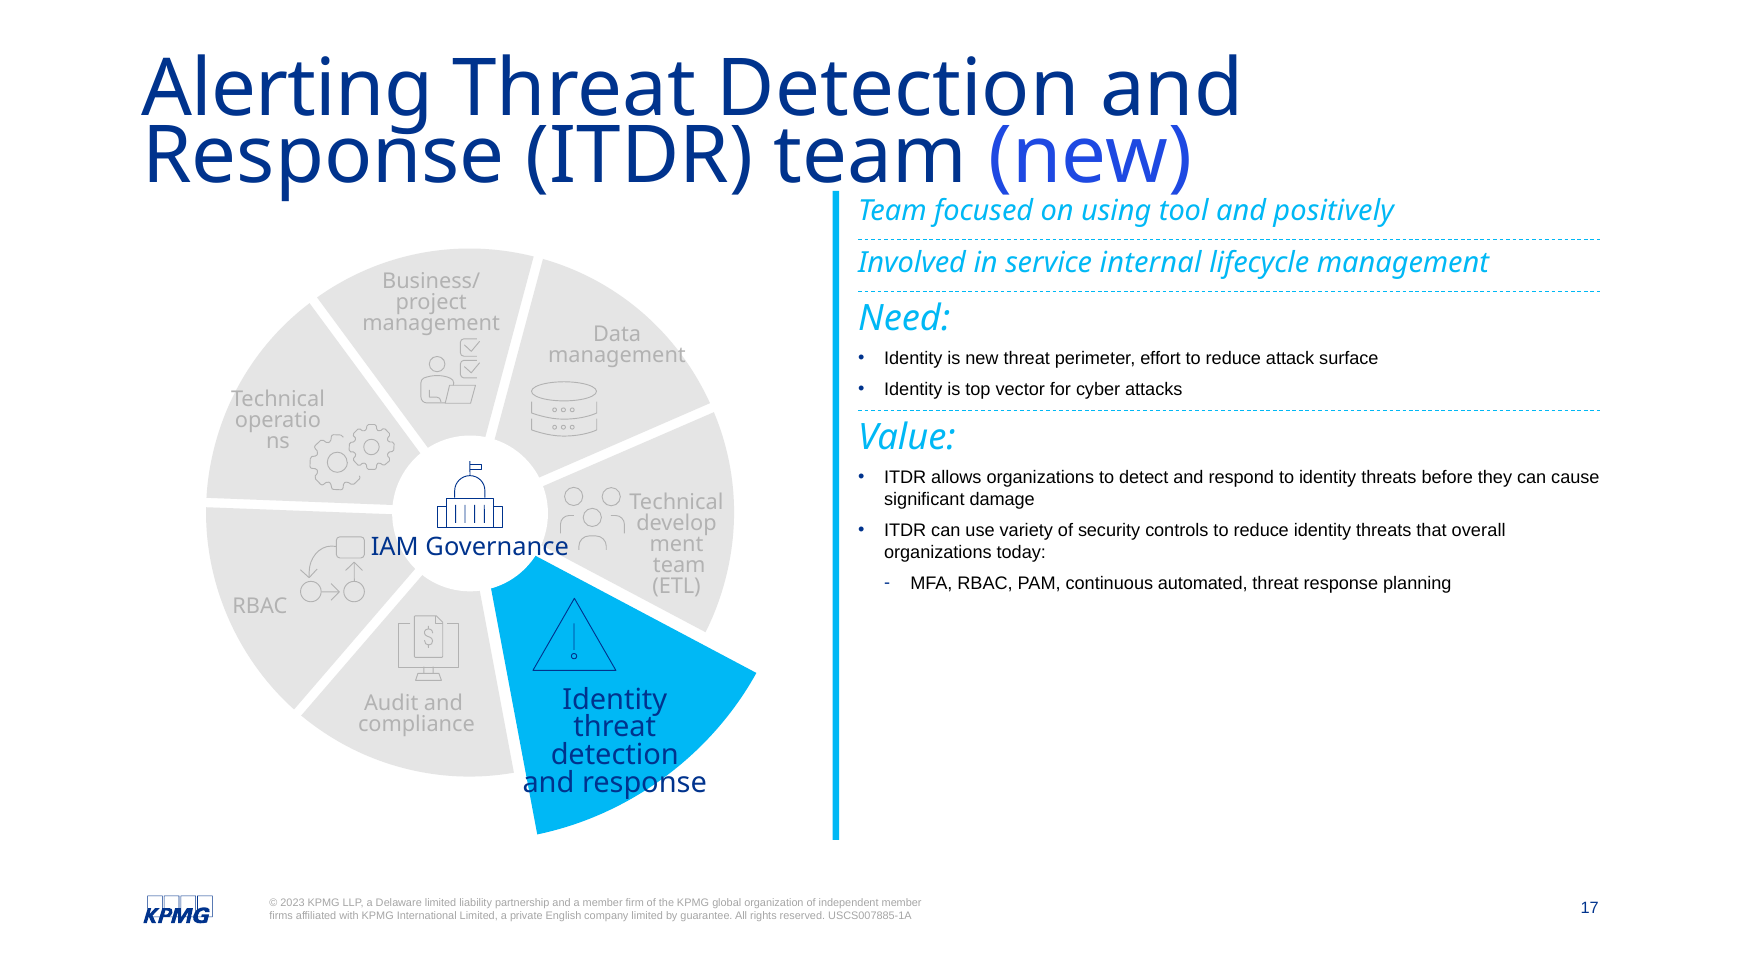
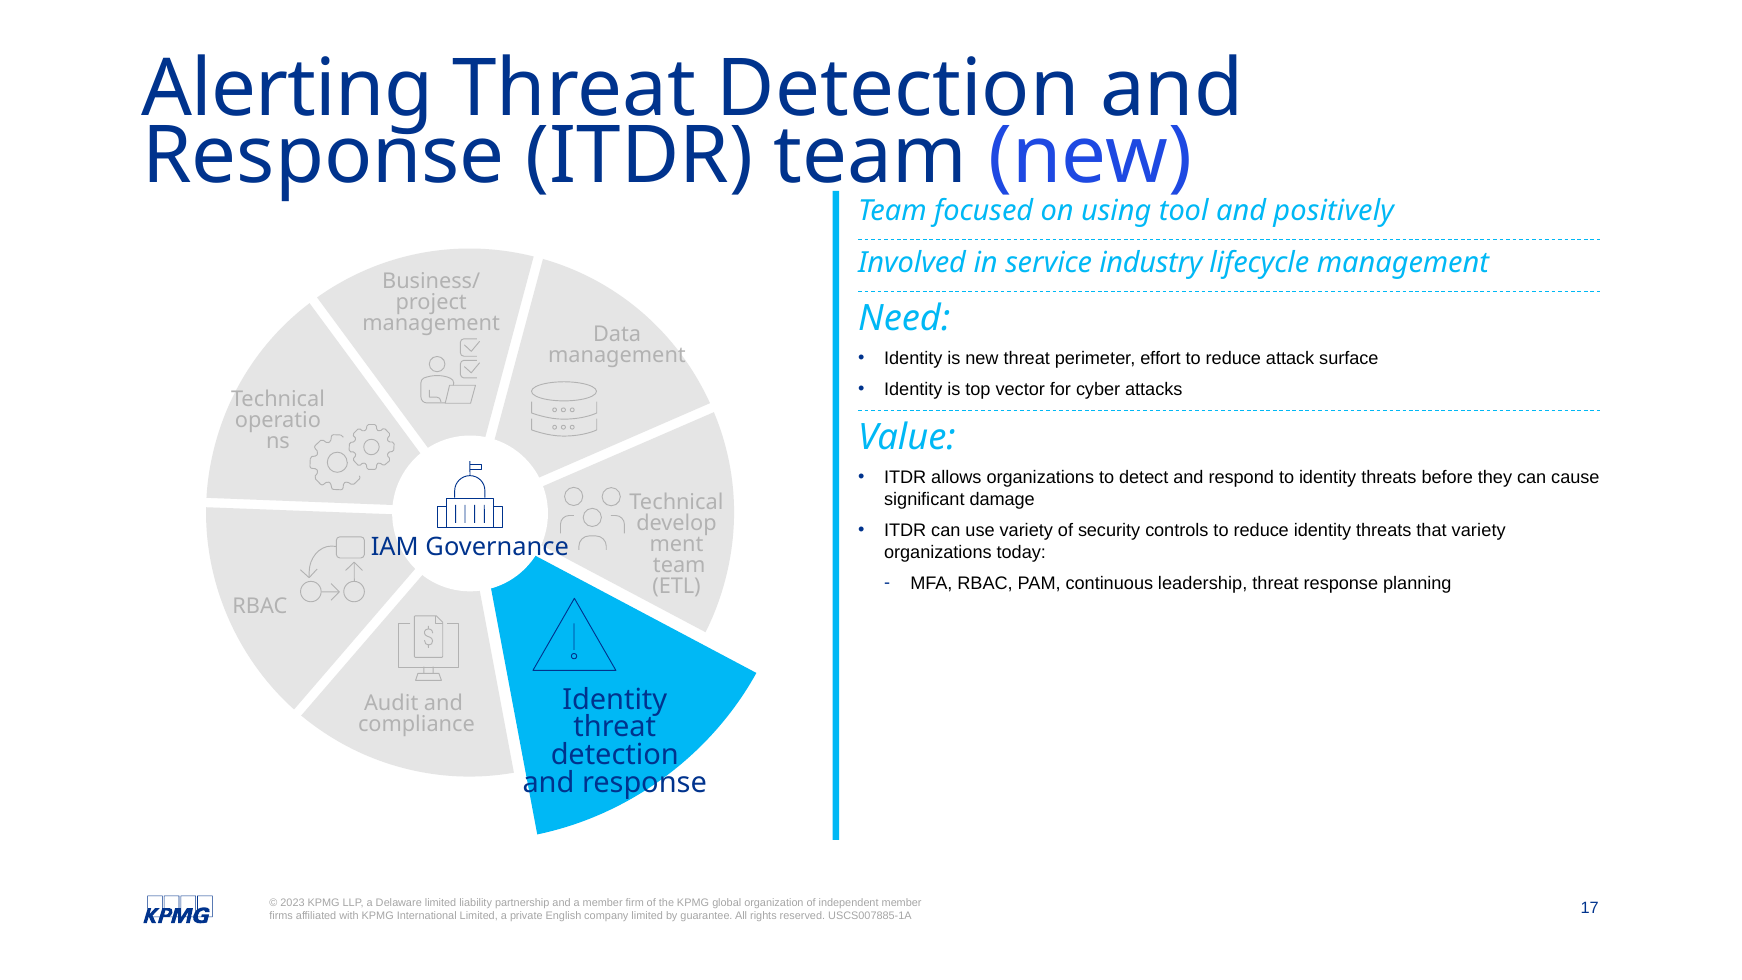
internal: internal -> industry
that overall: overall -> variety
automated: automated -> leadership
